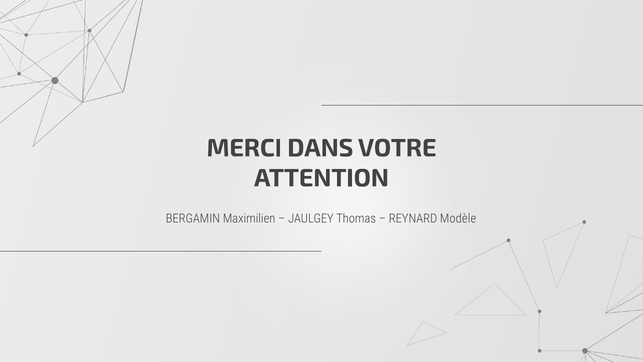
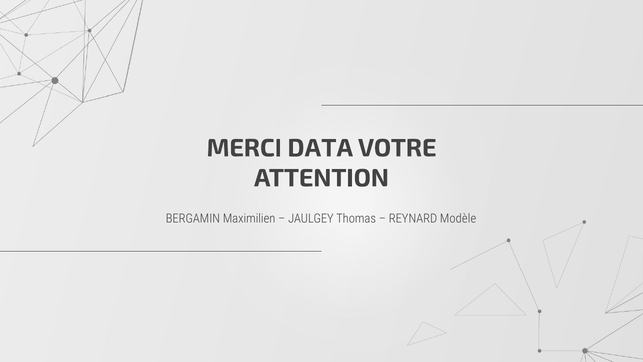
DANS: DANS -> DATA
